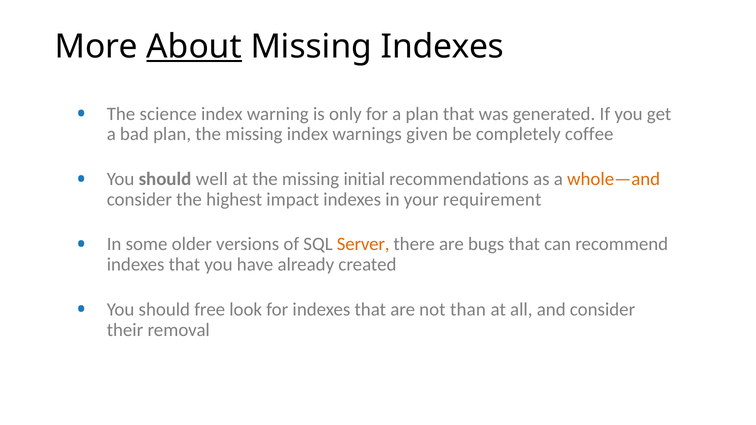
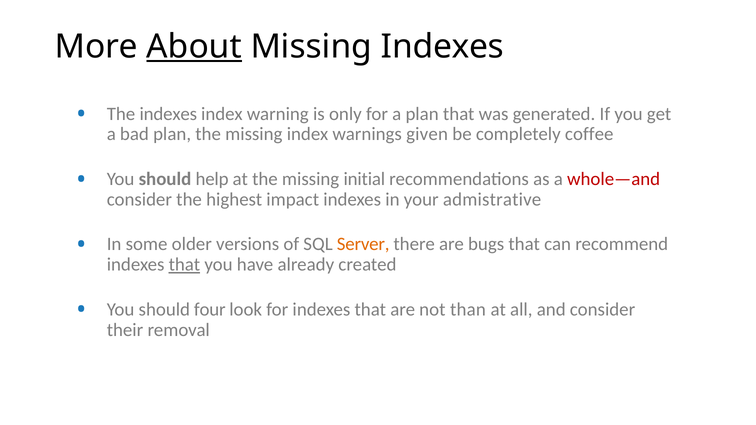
The science: science -> indexes
well: well -> help
whole—and colour: orange -> red
requirement: requirement -> admistrative
that at (184, 265) underline: none -> present
free: free -> four
